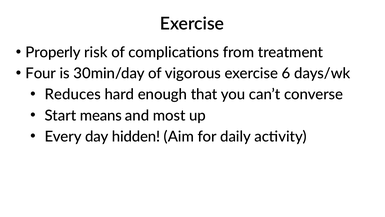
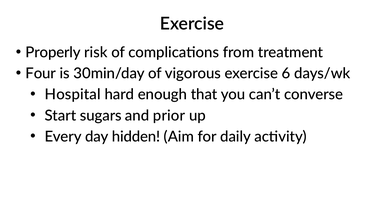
Reduces: Reduces -> Hospital
means: means -> sugars
most: most -> prior
